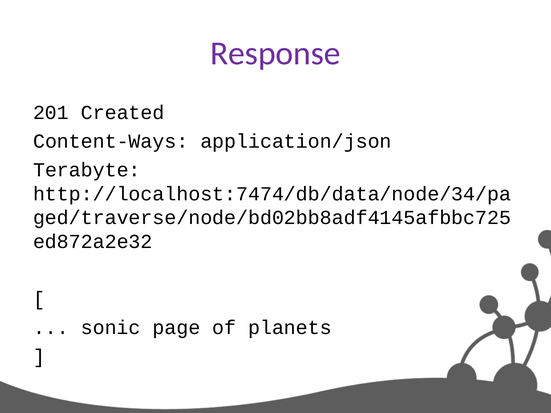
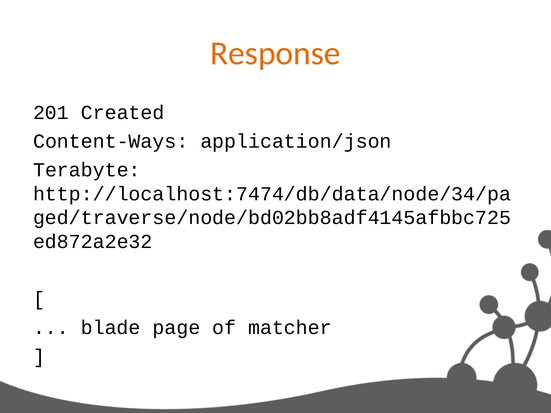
Response colour: purple -> orange
sonic: sonic -> blade
planets: planets -> matcher
